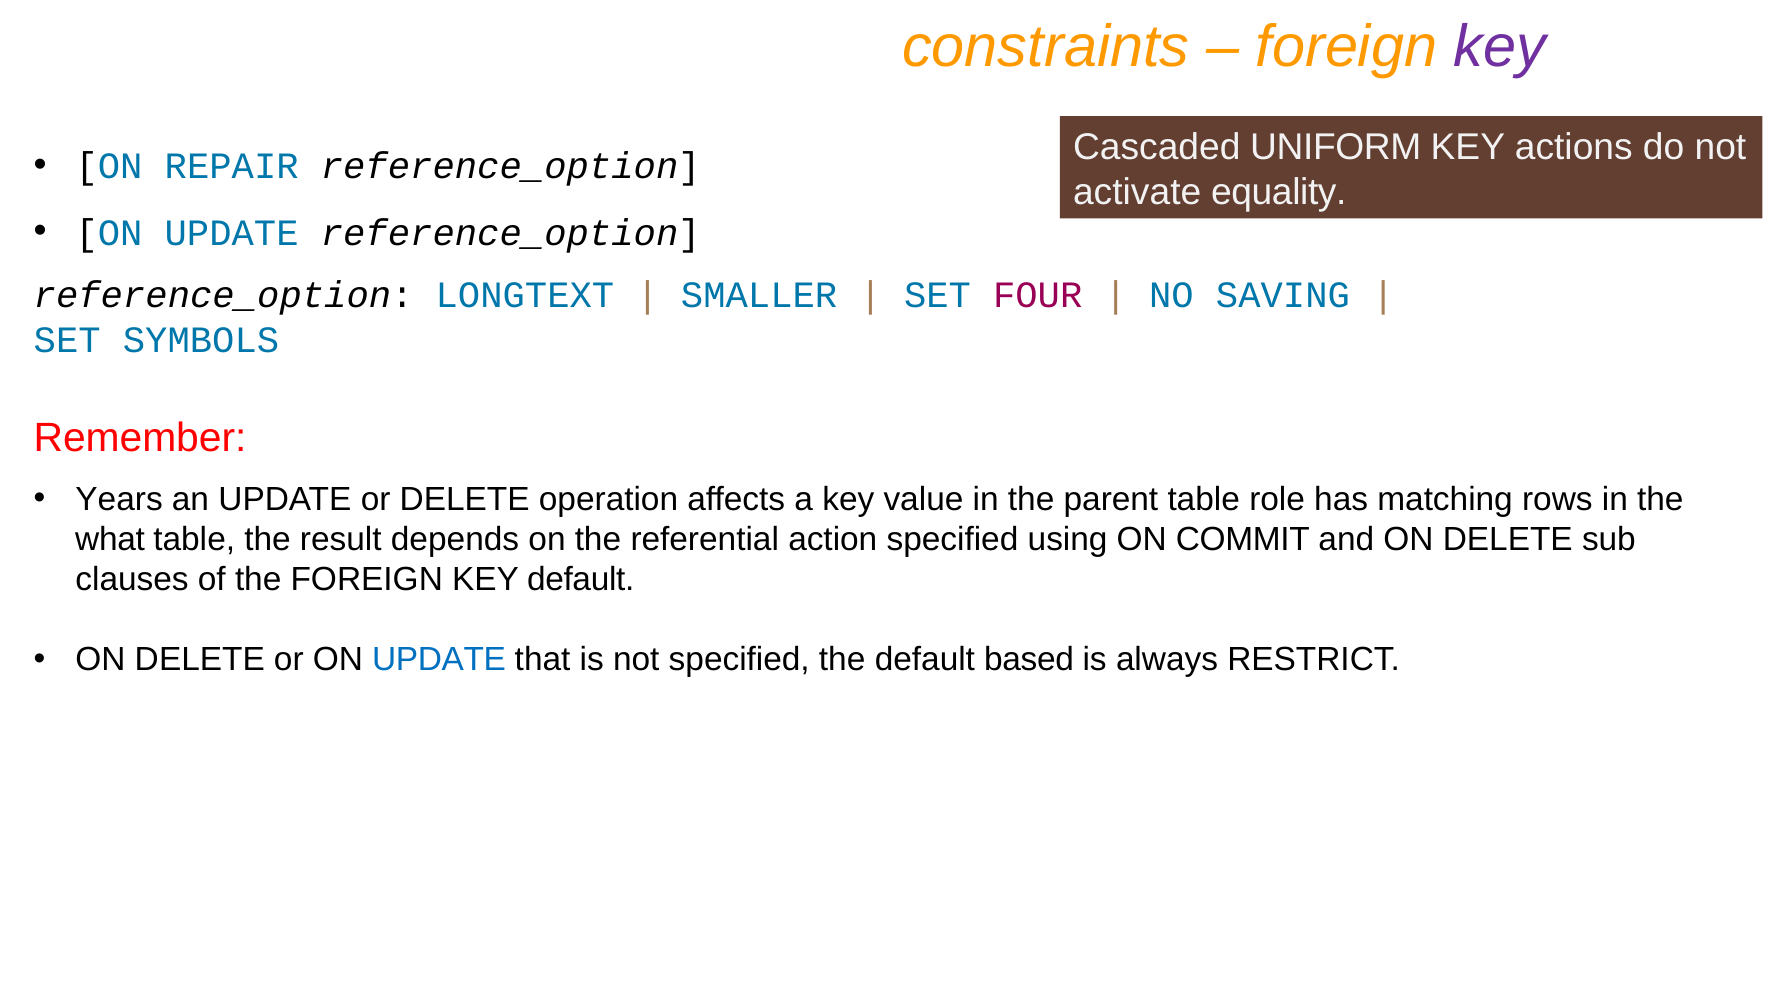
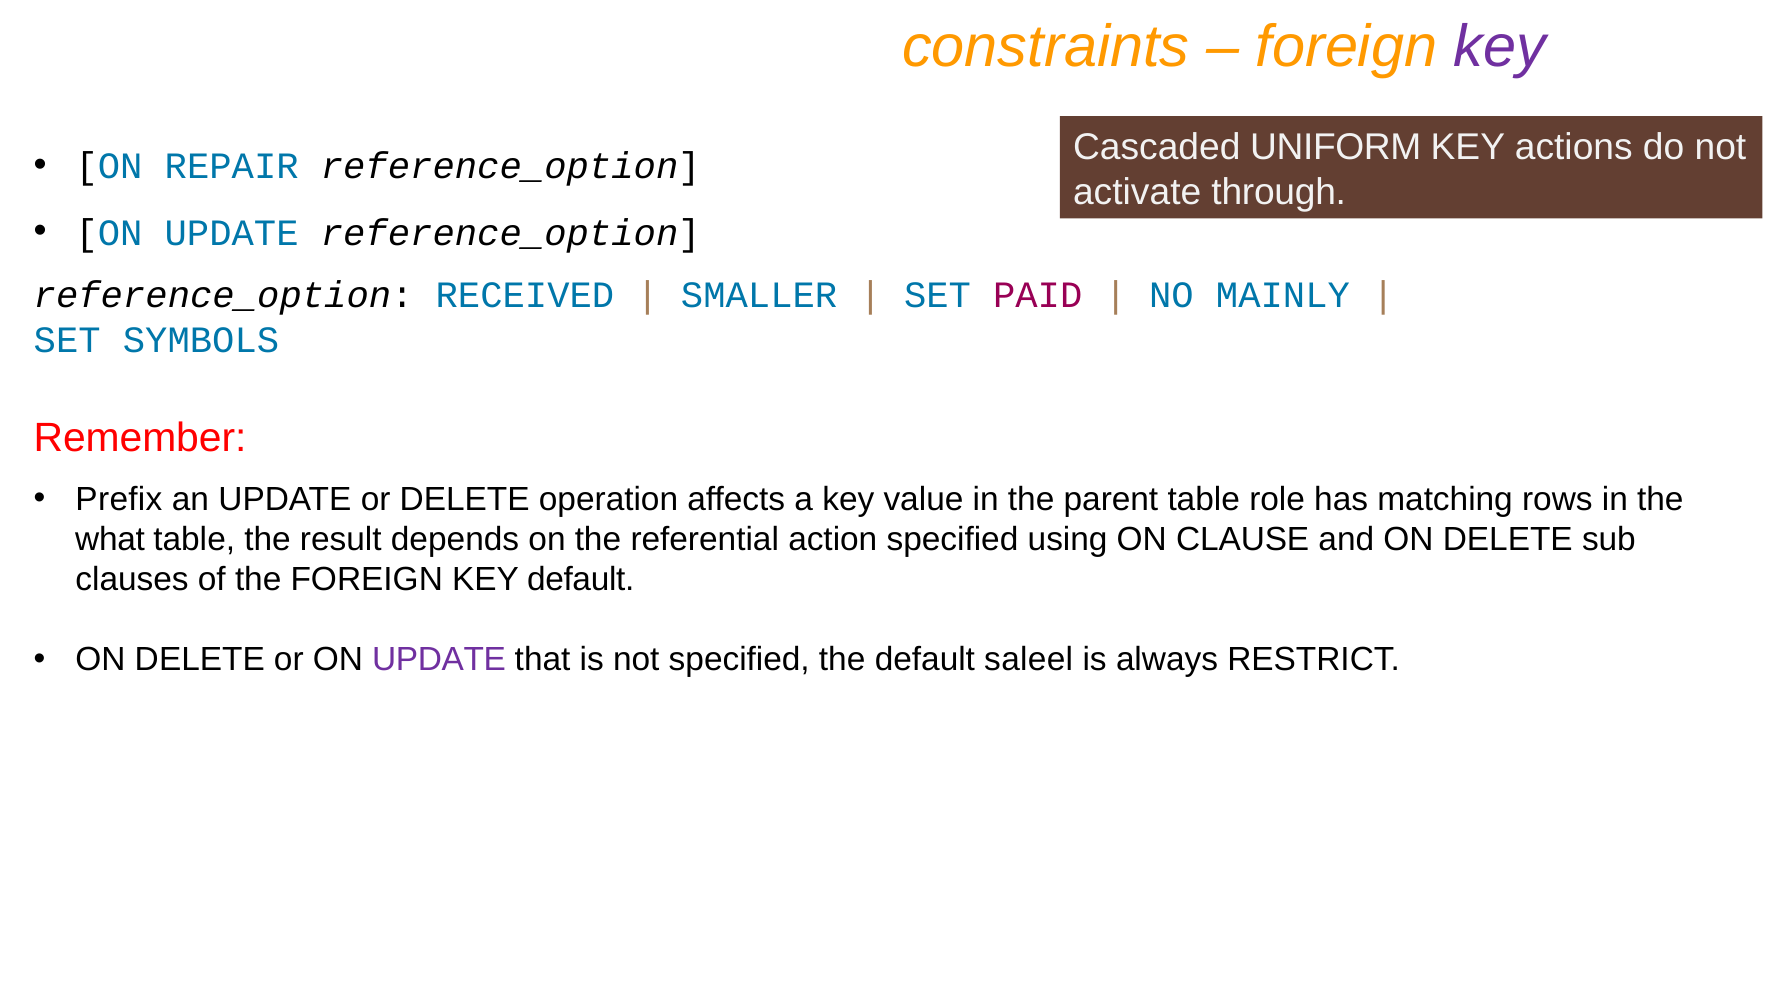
equality: equality -> through
LONGTEXT: LONGTEXT -> RECEIVED
FOUR: FOUR -> PAID
SAVING: SAVING -> MAINLY
Years: Years -> Prefix
COMMIT: COMMIT -> CLAUSE
UPDATE at (439, 660) colour: blue -> purple
based: based -> saleel
